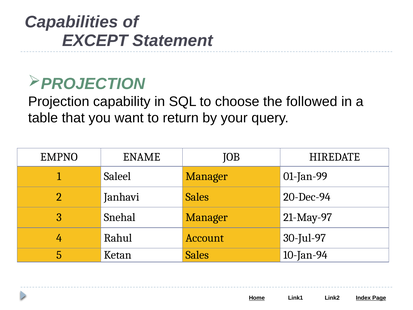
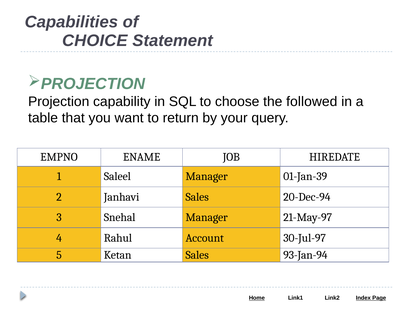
EXCEPT: EXCEPT -> CHOICE
01-Jan-99: 01-Jan-99 -> 01-Jan-39
10-Jan-94: 10-Jan-94 -> 93-Jan-94
